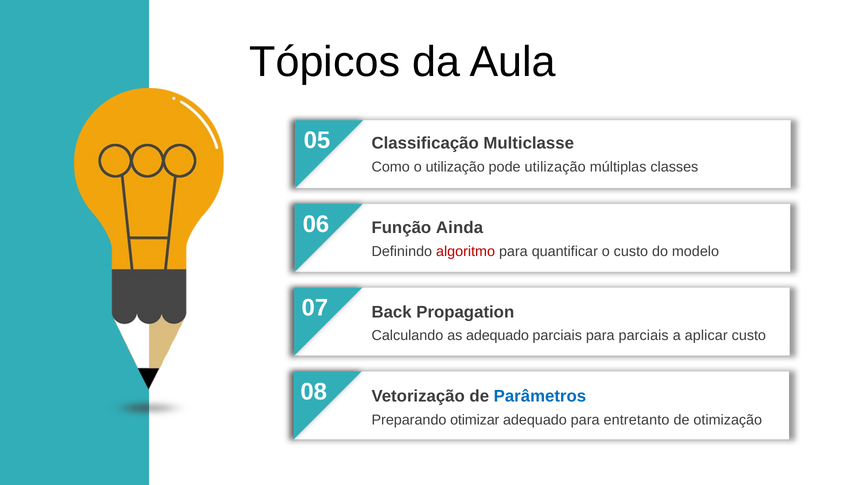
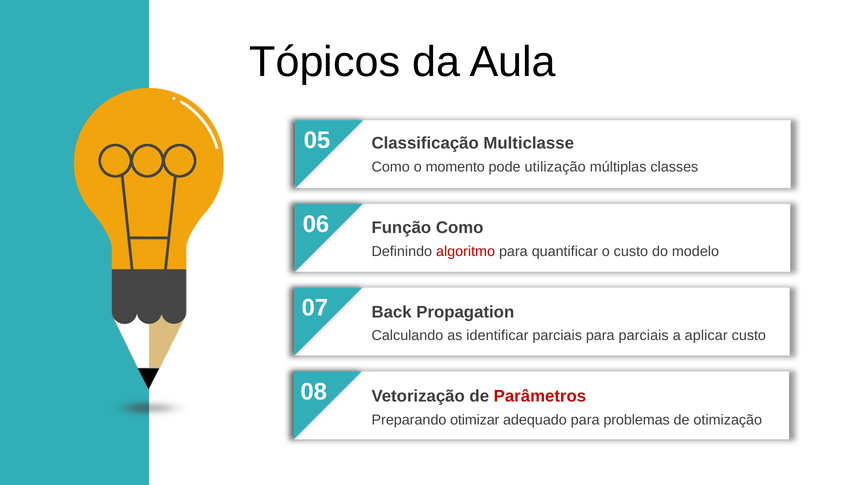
o utilização: utilização -> momento
Função Ainda: Ainda -> Como
as adequado: adequado -> identificar
Parâmetros colour: blue -> red
entretanto: entretanto -> problemas
